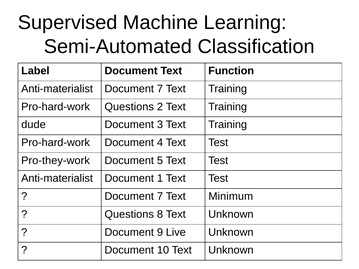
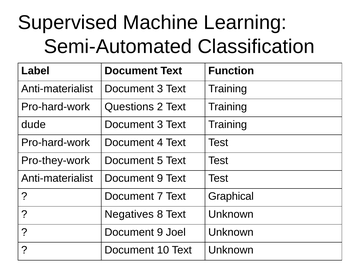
Anti-materialist Document 7: 7 -> 3
Anti-materialist Document 1: 1 -> 9
Minimum: Minimum -> Graphical
Questions at (129, 214): Questions -> Negatives
Live: Live -> Joel
